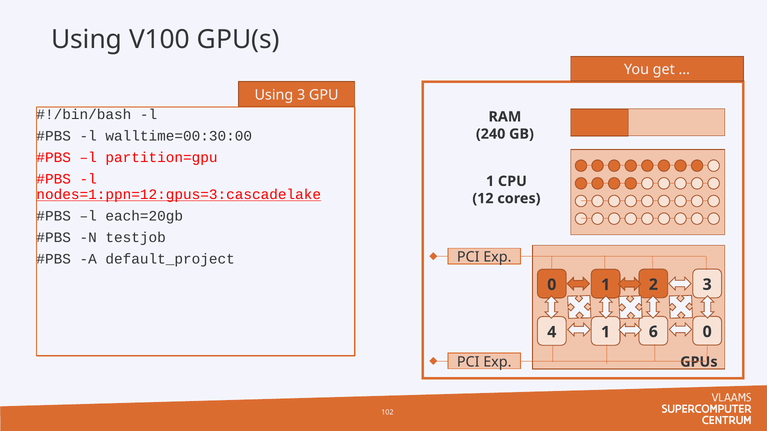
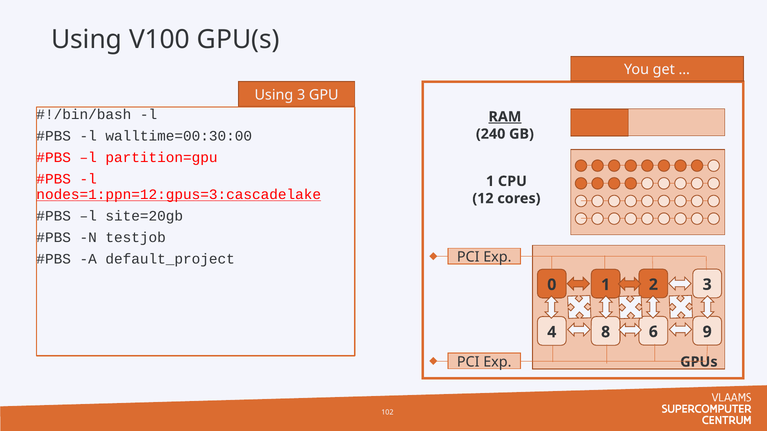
RAM underline: none -> present
each=20gb: each=20gb -> site=20gb
6 0: 0 -> 9
4 1: 1 -> 8
